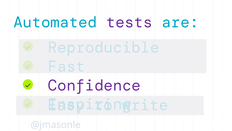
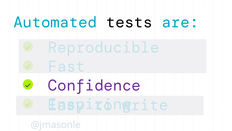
tests colour: purple -> black
